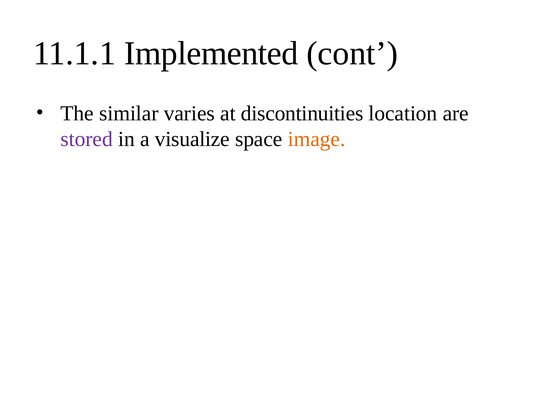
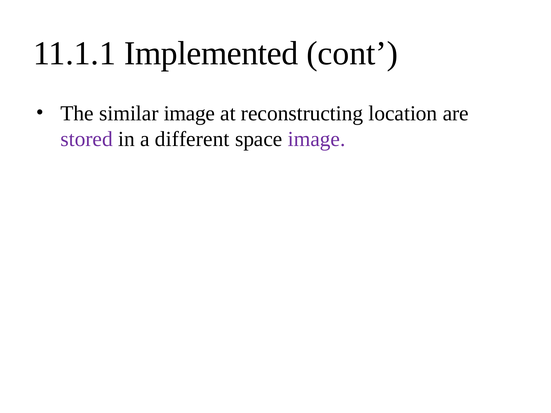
similar varies: varies -> image
discontinuities: discontinuities -> reconstructing
visualize: visualize -> different
image at (317, 139) colour: orange -> purple
